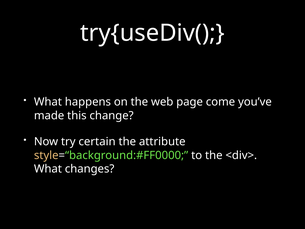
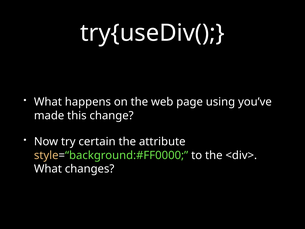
come: come -> using
